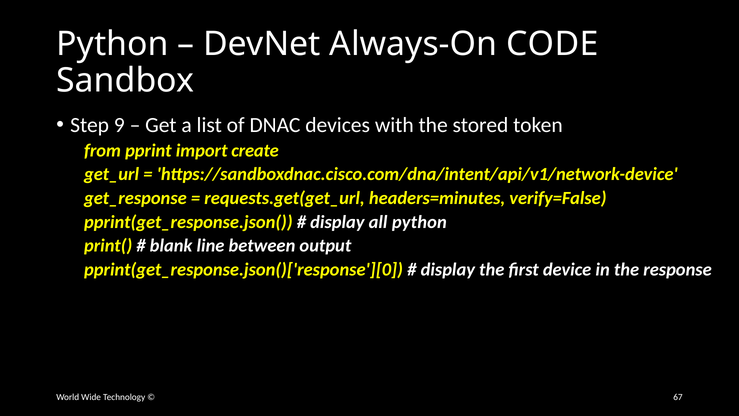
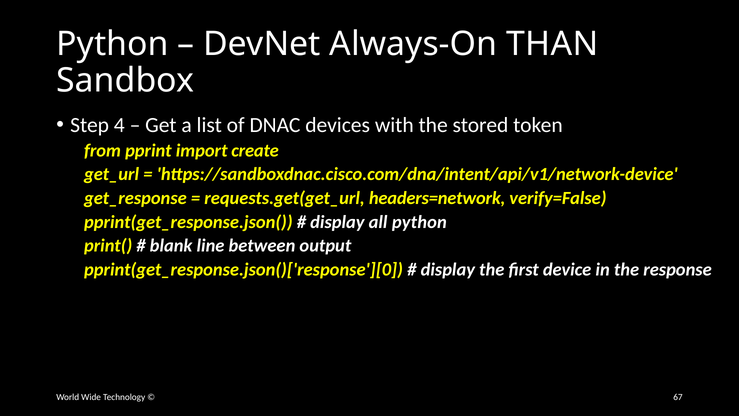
CODE: CODE -> THAN
9: 9 -> 4
headers=minutes: headers=minutes -> headers=network
